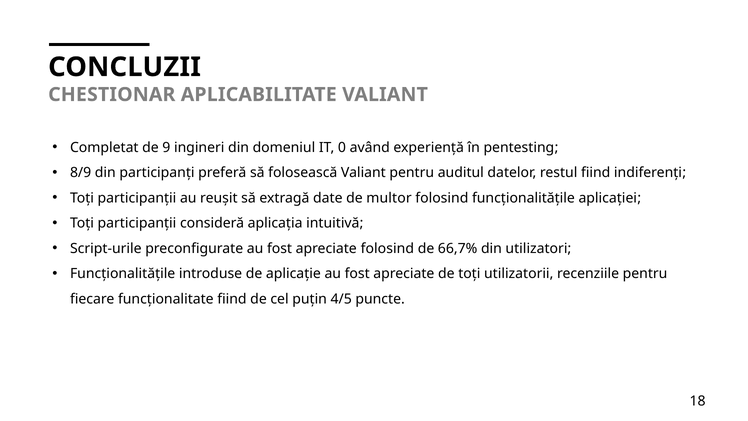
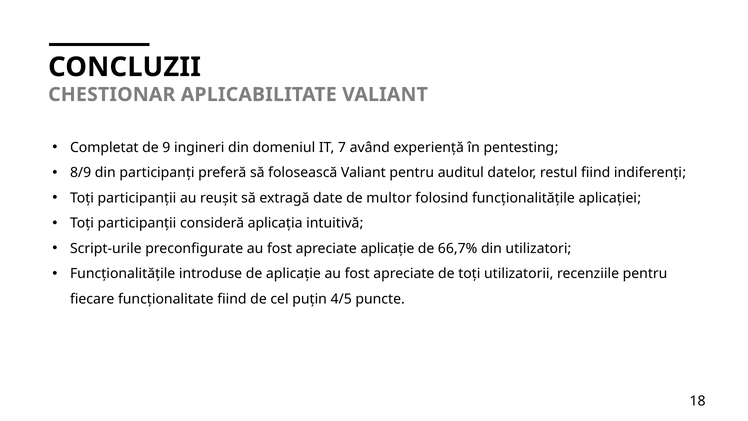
0: 0 -> 7
apreciate folosind: folosind -> aplicație
